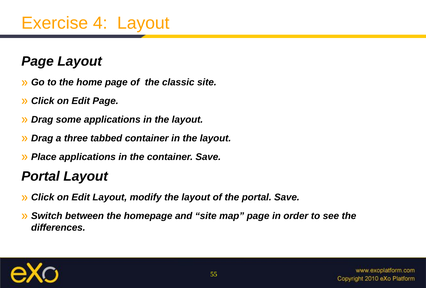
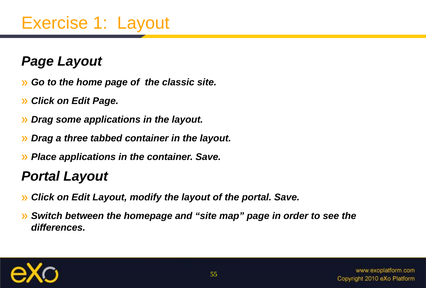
4: 4 -> 1
